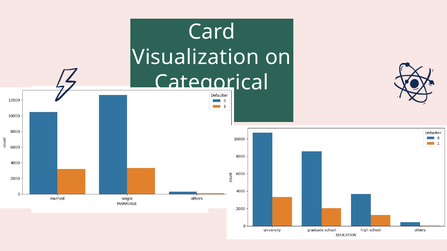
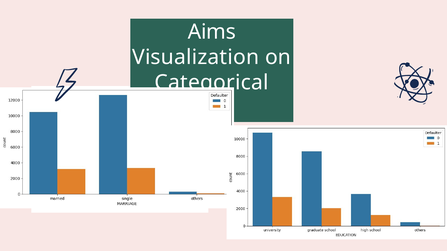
Card: Card -> Aims
